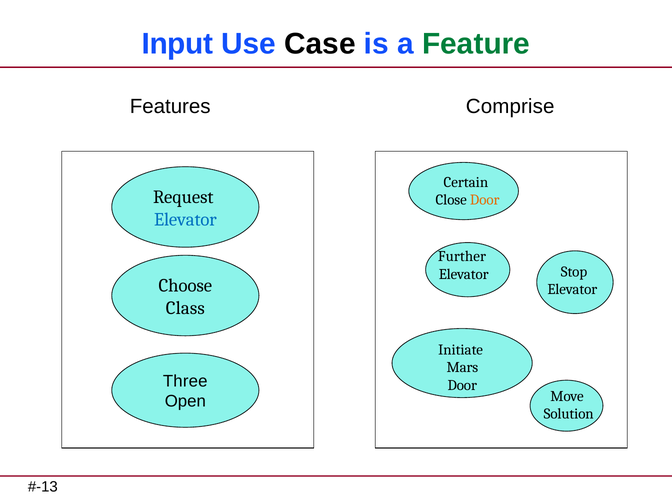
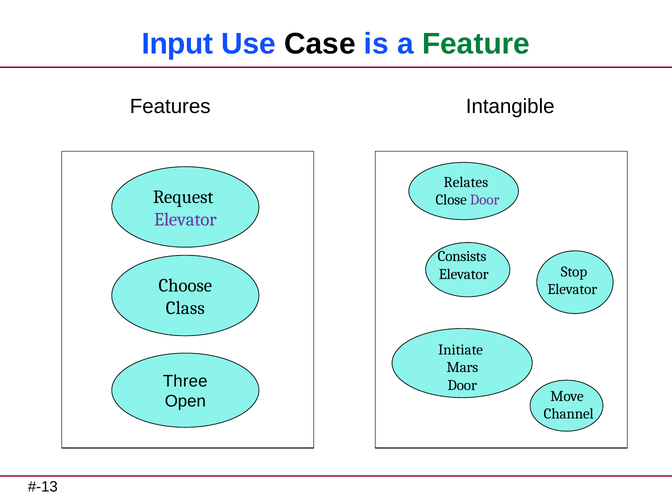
Comprise: Comprise -> Intangible
Certain: Certain -> Relates
Door at (485, 200) colour: orange -> purple
Elevator at (185, 219) colour: blue -> purple
Further: Further -> Consists
Solution: Solution -> Channel
